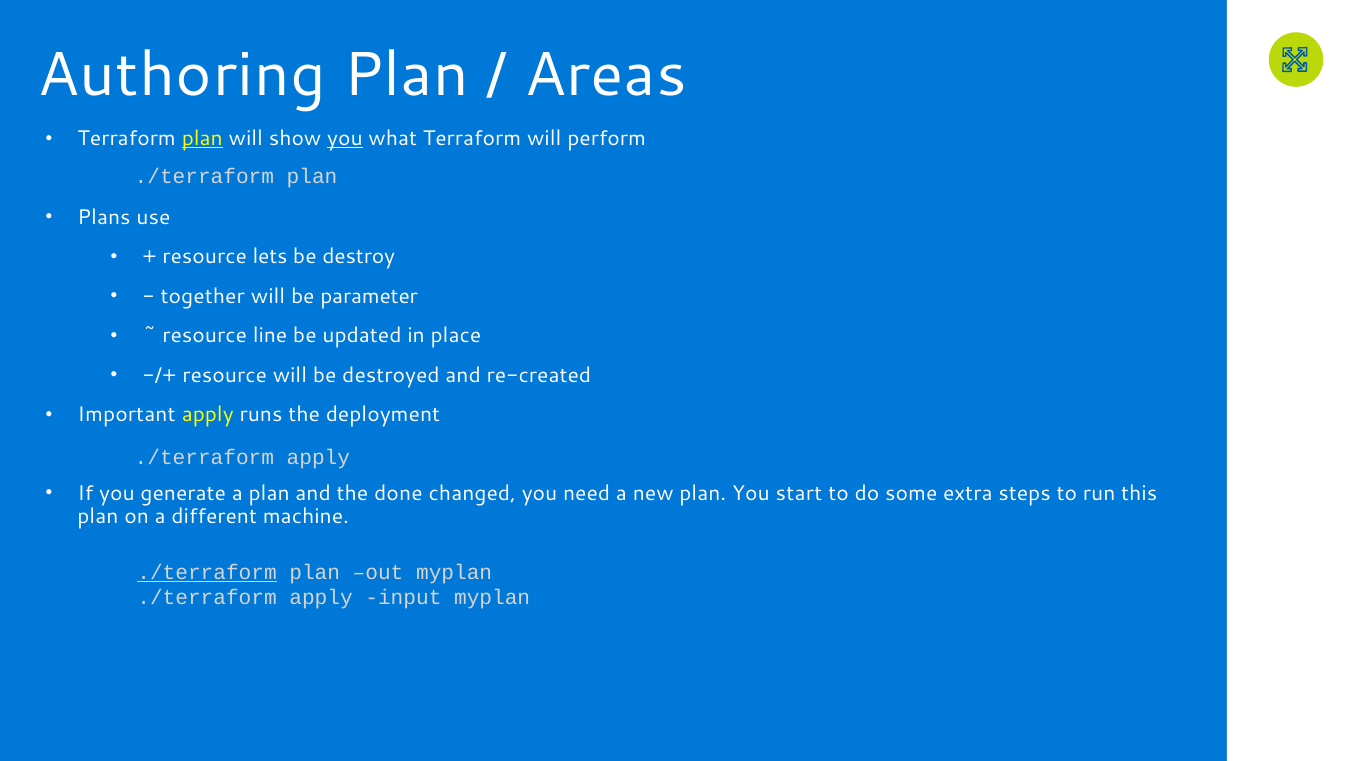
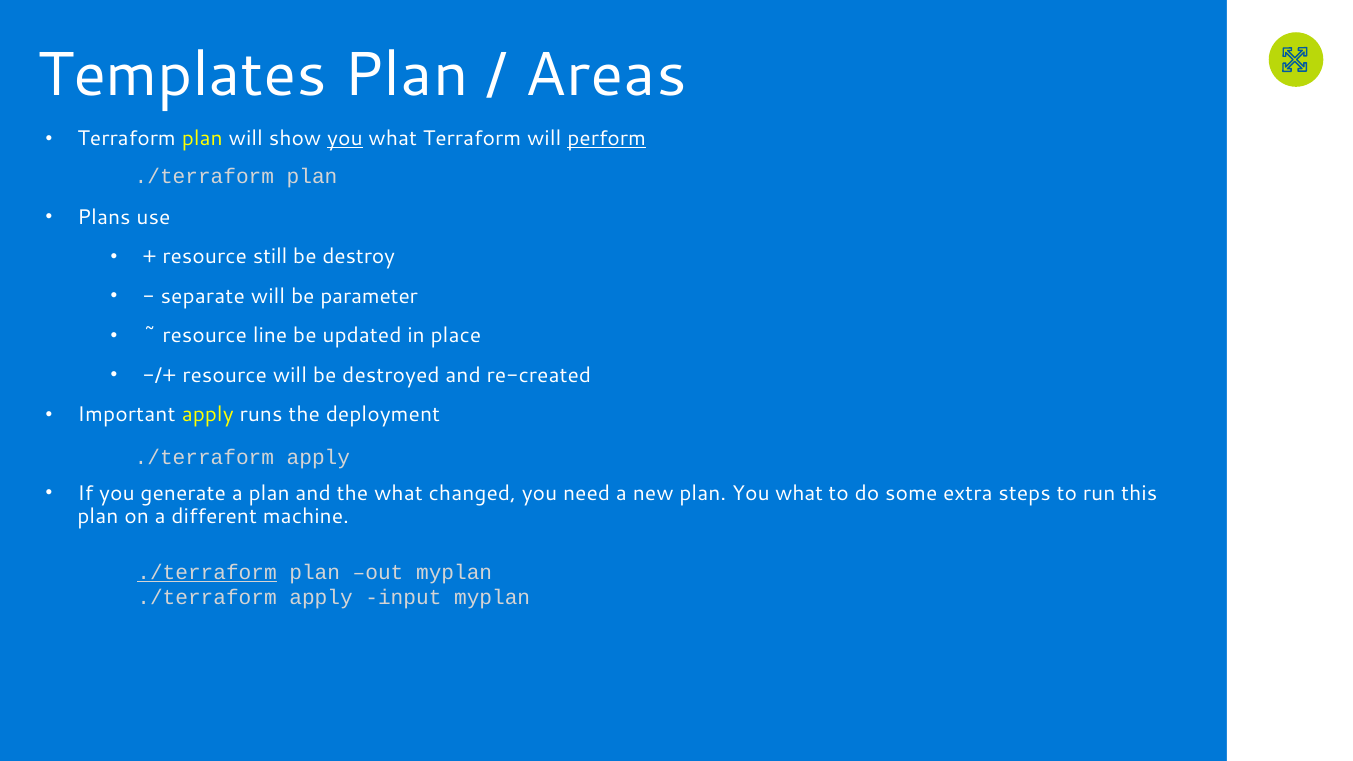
Authoring: Authoring -> Templates
plan at (202, 139) underline: present -> none
perform underline: none -> present
lets: lets -> still
together: together -> separate
the done: done -> what
plan You start: start -> what
